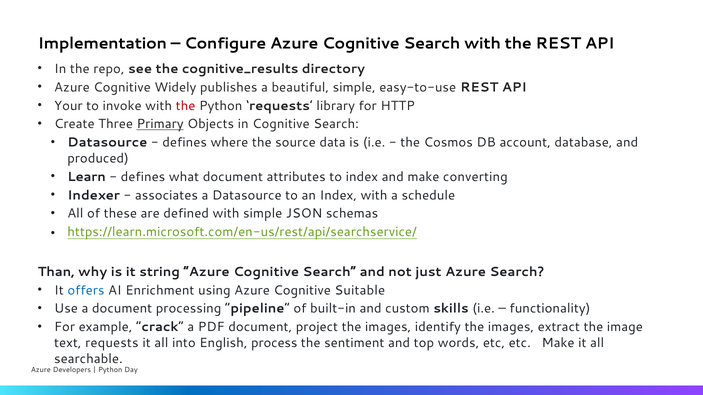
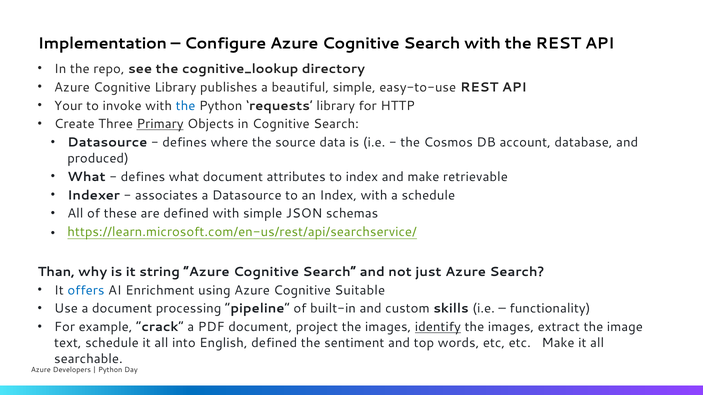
cognitive_results: cognitive_results -> cognitive_lookup
Cognitive Widely: Widely -> Library
the at (186, 106) colour: red -> blue
Learn at (87, 177): Learn -> What
converting: converting -> retrievable
identify underline: none -> present
text requests: requests -> schedule
English process: process -> defined
